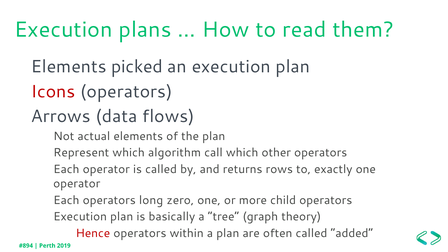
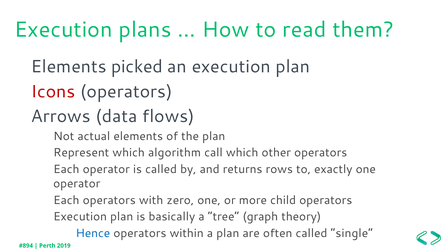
long: long -> with
Hence colour: red -> blue
added: added -> single
